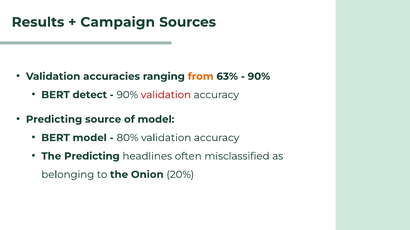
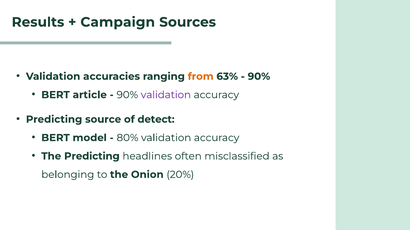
detect: detect -> article
validation at (166, 95) colour: red -> purple
of model: model -> detect
